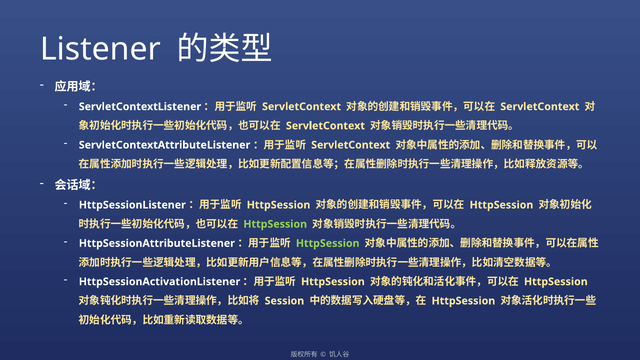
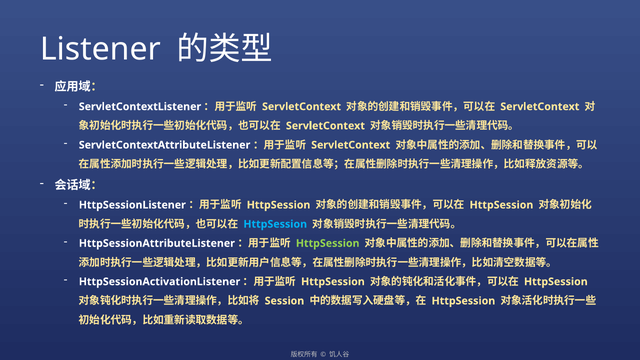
HttpSession at (275, 224) colour: light green -> light blue
